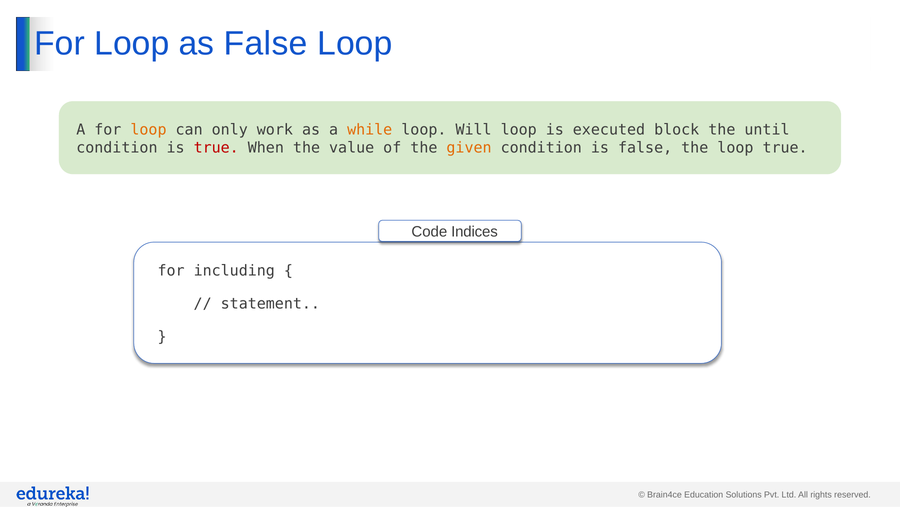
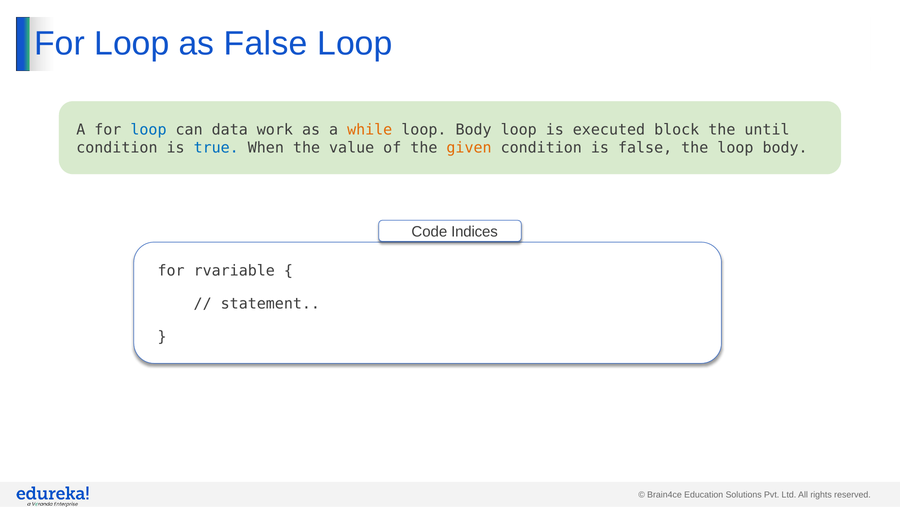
loop at (148, 130) colour: orange -> blue
only: only -> data
Will at (474, 130): Will -> Body
true at (216, 148) colour: red -> blue
the loop true: true -> body
including: including -> rvariable
